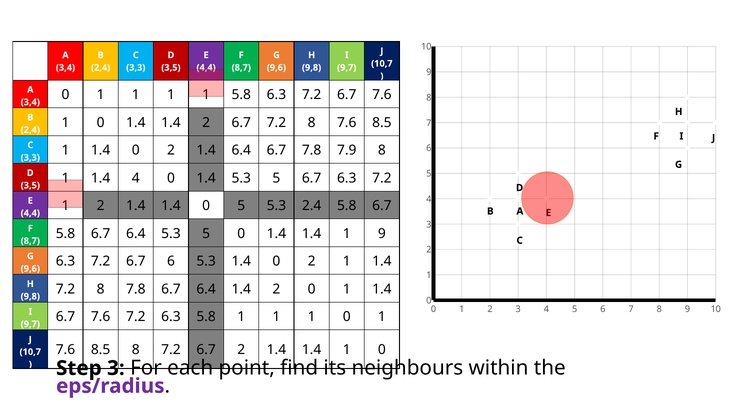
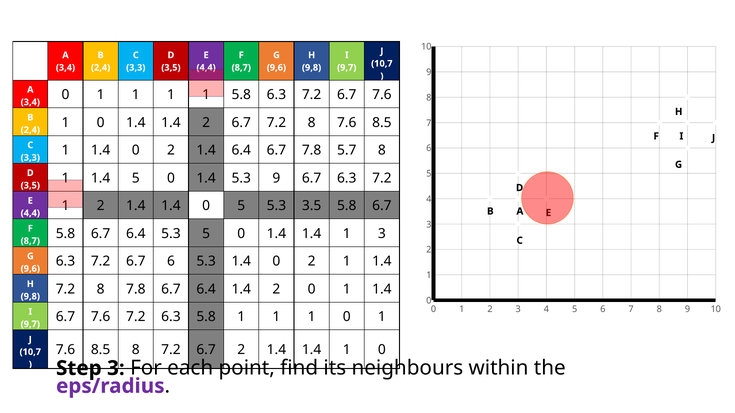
7.9: 7.9 -> 5.7
1.4 4: 4 -> 5
1.4 5.3 5: 5 -> 9
2.4: 2.4 -> 3.5
1 9: 9 -> 3
